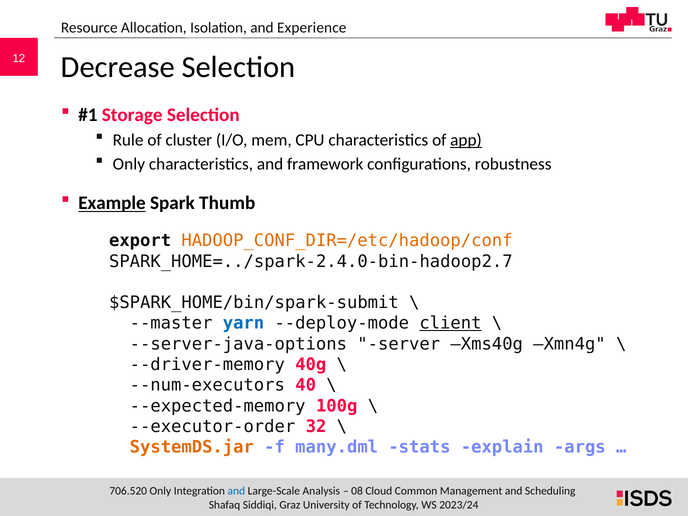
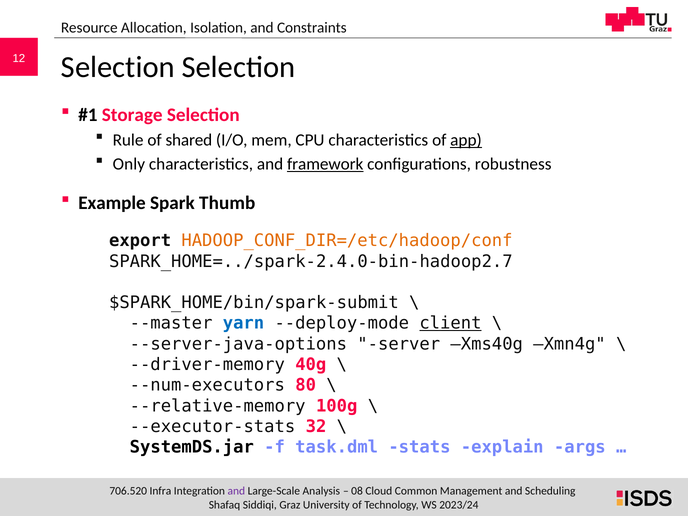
Experience: Experience -> Constraints
Decrease at (118, 67): Decrease -> Selection
cluster: cluster -> shared
framework underline: none -> present
Example underline: present -> none
40: 40 -> 80
--expected-memory: --expected-memory -> --relative-memory
--executor-order: --executor-order -> --executor-stats
SystemDS.jar colour: orange -> black
many.dml: many.dml -> task.dml
Only at (160, 491): Only -> Infra
and at (236, 491) colour: blue -> purple
